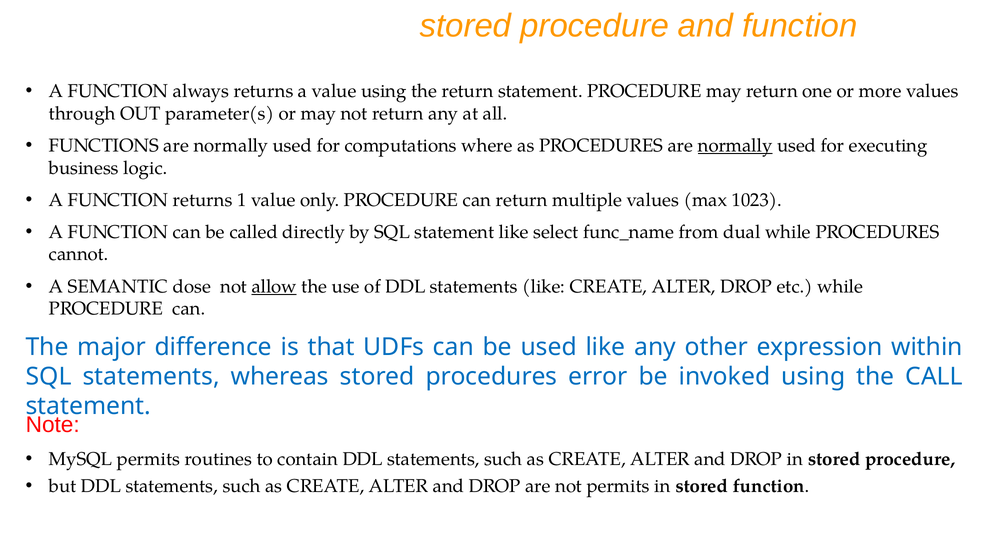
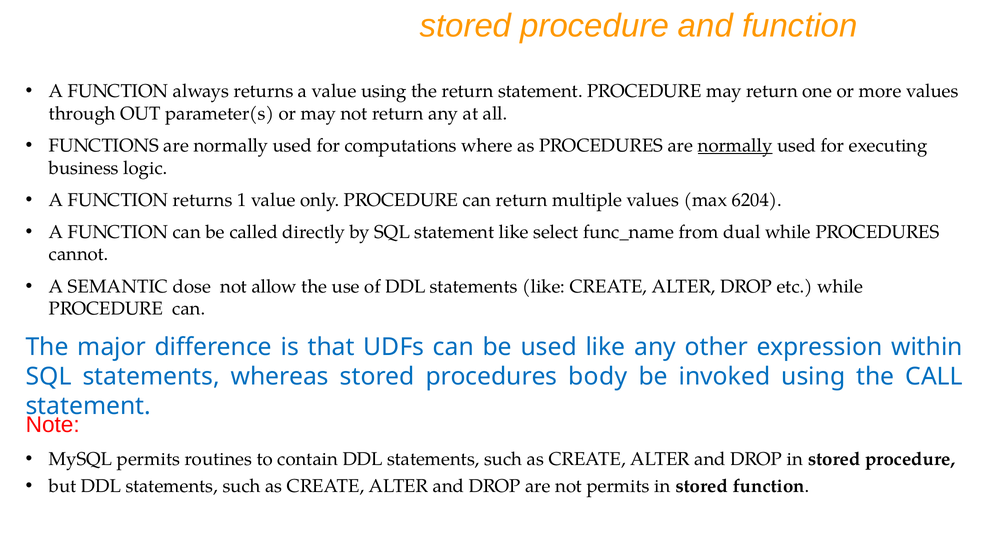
1023: 1023 -> 6204
allow underline: present -> none
error: error -> body
